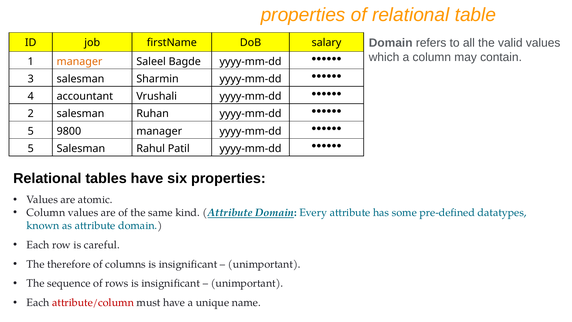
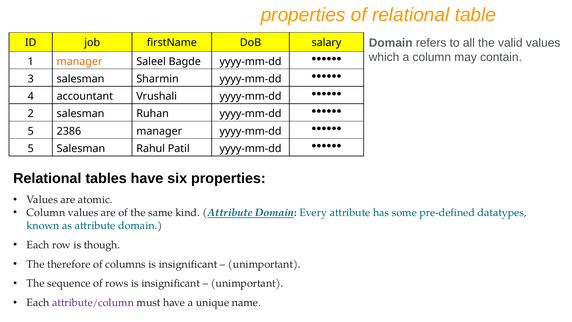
9800: 9800 -> 2386
careful: careful -> though
attribute/column colour: red -> purple
